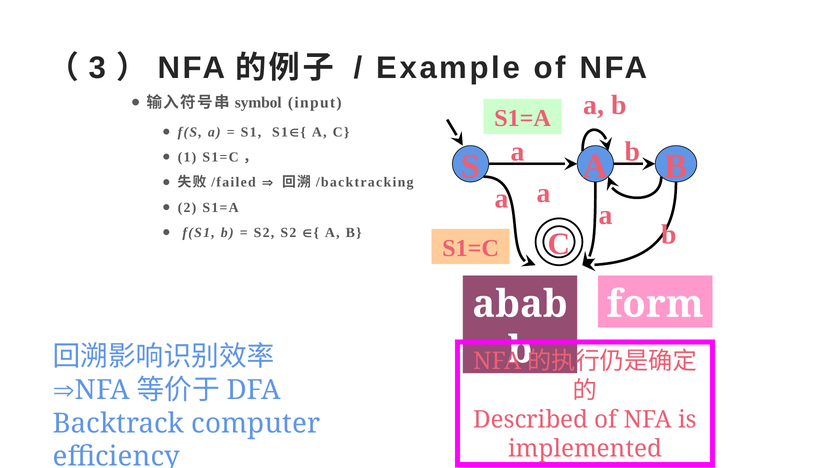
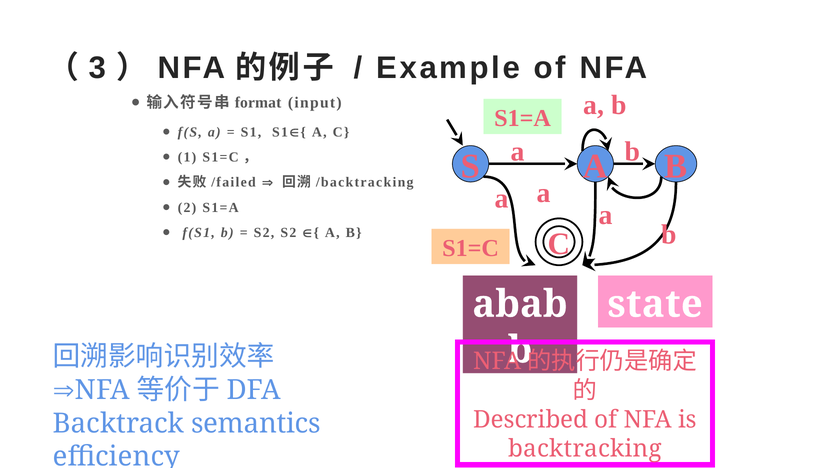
symbol: symbol -> format
form: form -> state
computer: computer -> semantics
implemented: implemented -> backtracking
